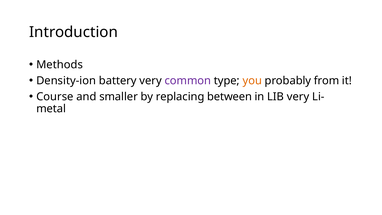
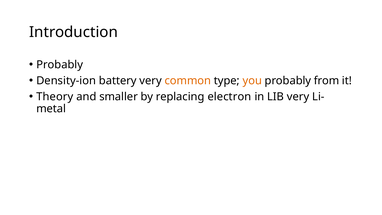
Methods at (60, 65): Methods -> Probably
common colour: purple -> orange
Course: Course -> Theory
between: between -> electron
